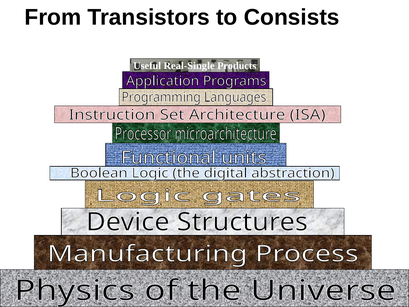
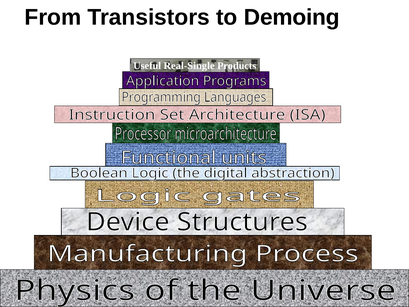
Consists: Consists -> Demoing
